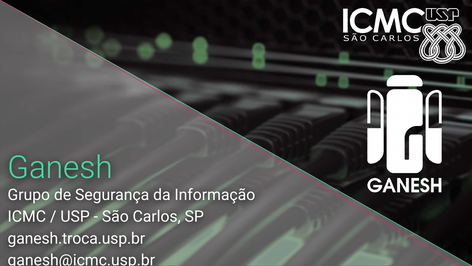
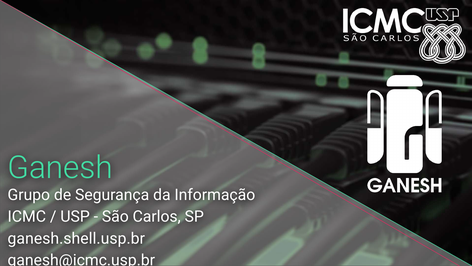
ganesh.troca.usp.br: ganesh.troca.usp.br -> ganesh.shell.usp.br
